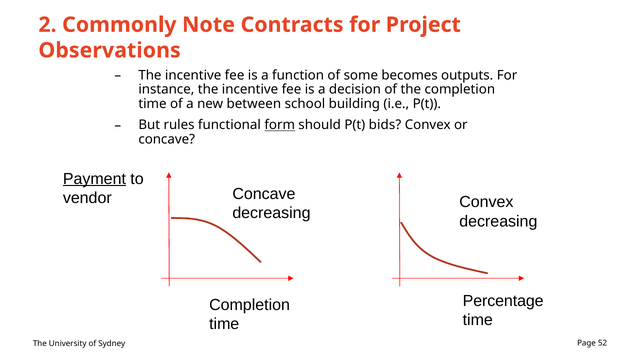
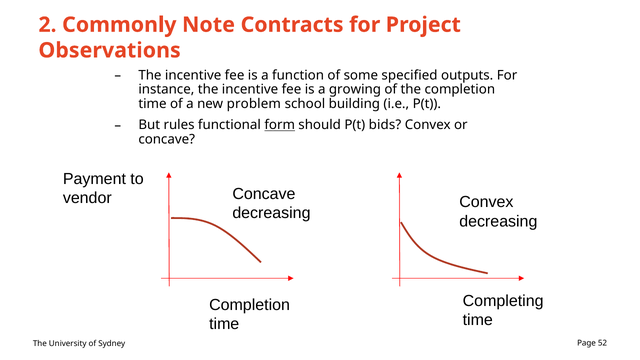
becomes: becomes -> specified
decision: decision -> growing
between: between -> problem
Payment underline: present -> none
Percentage: Percentage -> Completing
